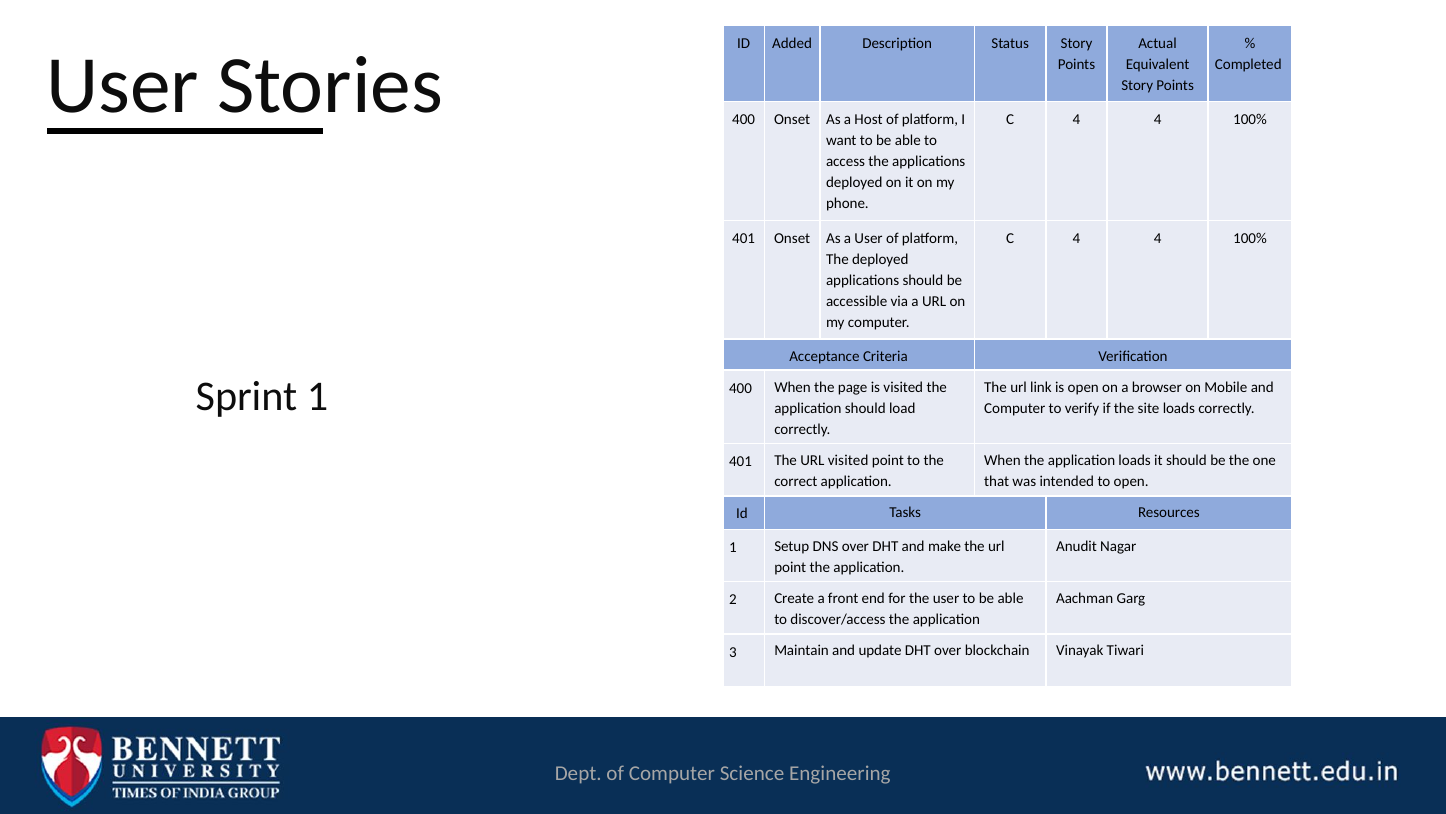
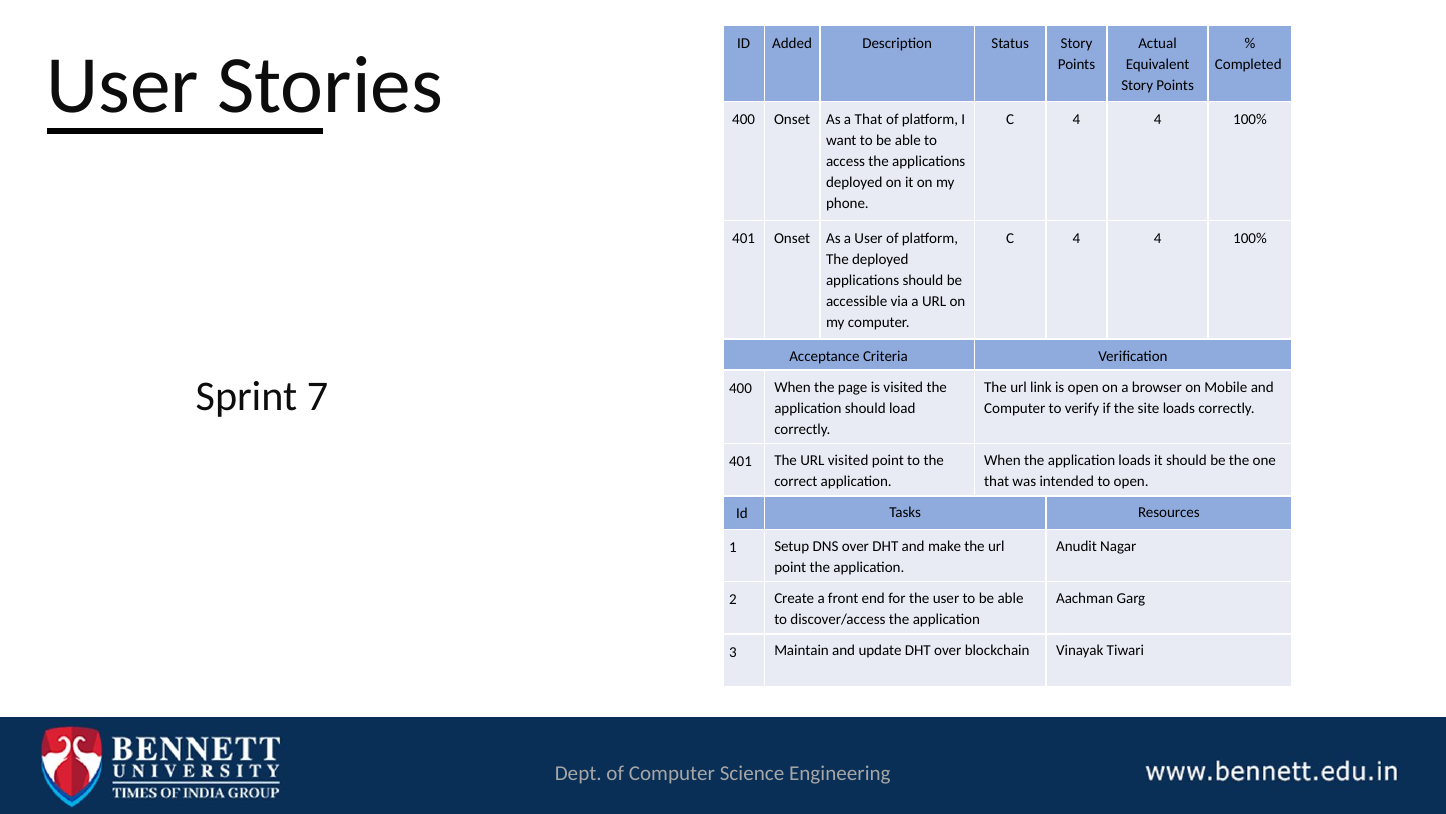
a Host: Host -> That
Sprint 1: 1 -> 7
